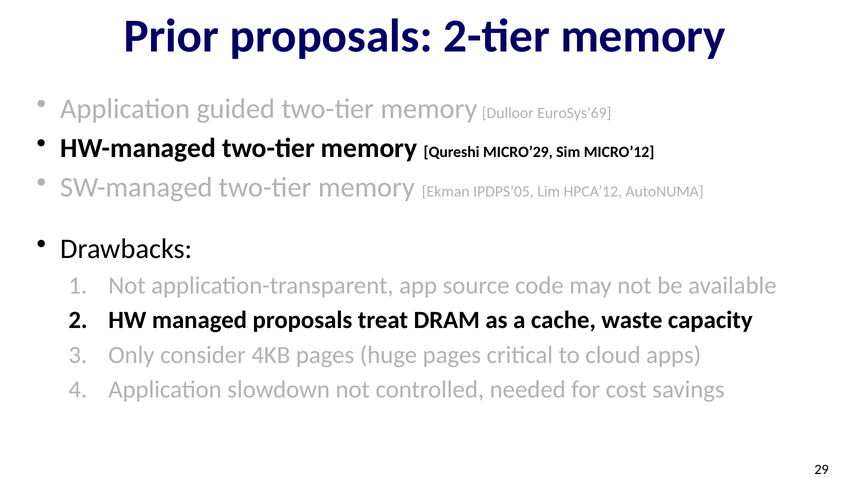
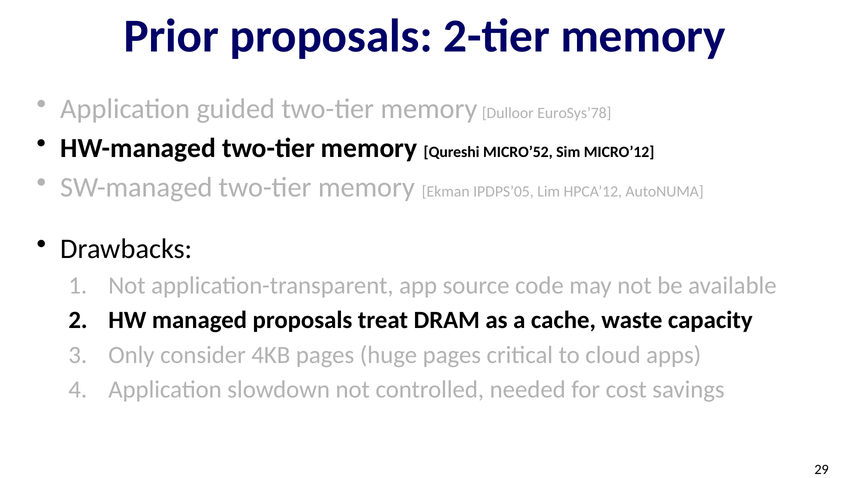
EuroSys’69: EuroSys’69 -> EuroSys’78
MICRO’29: MICRO’29 -> MICRO’52
